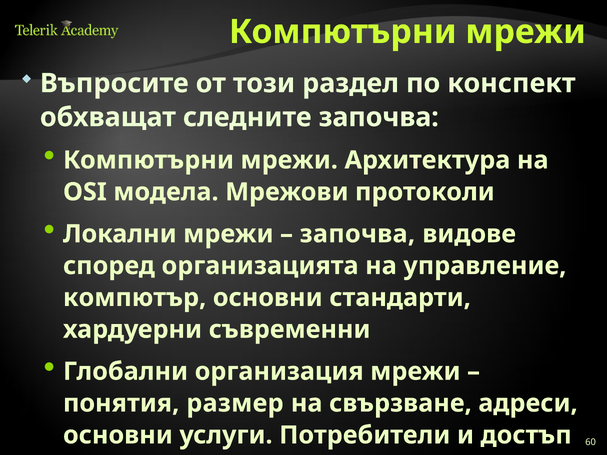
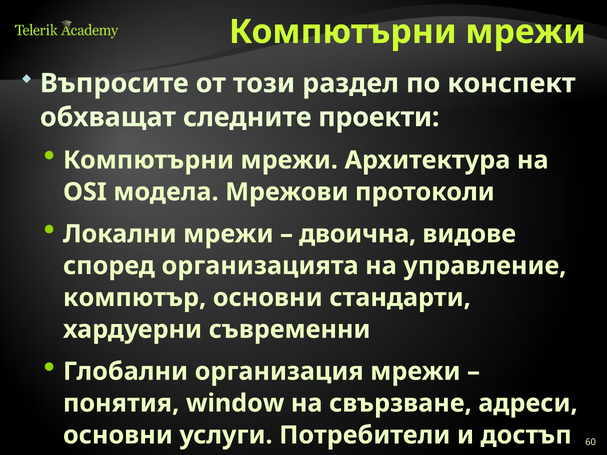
следните започва: започва -> проекти
започва at (357, 234): започва -> двоична
размер: размер -> window
